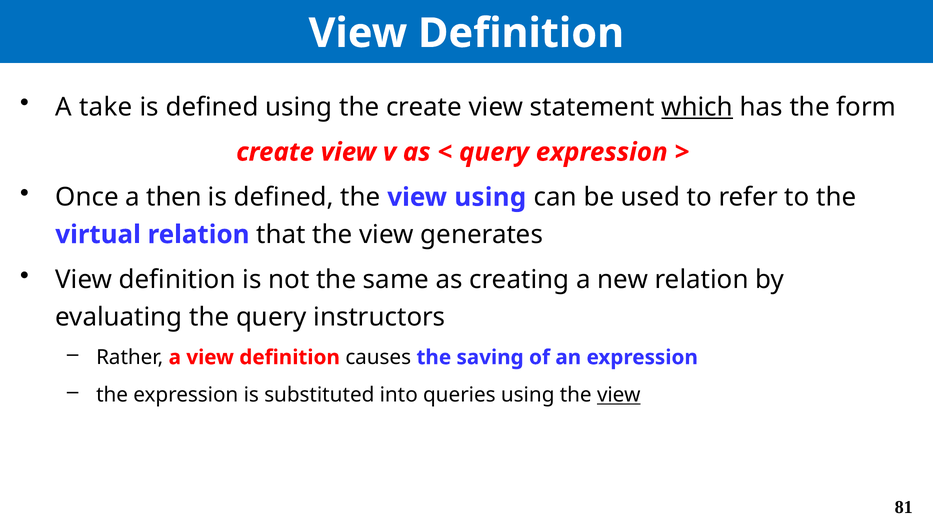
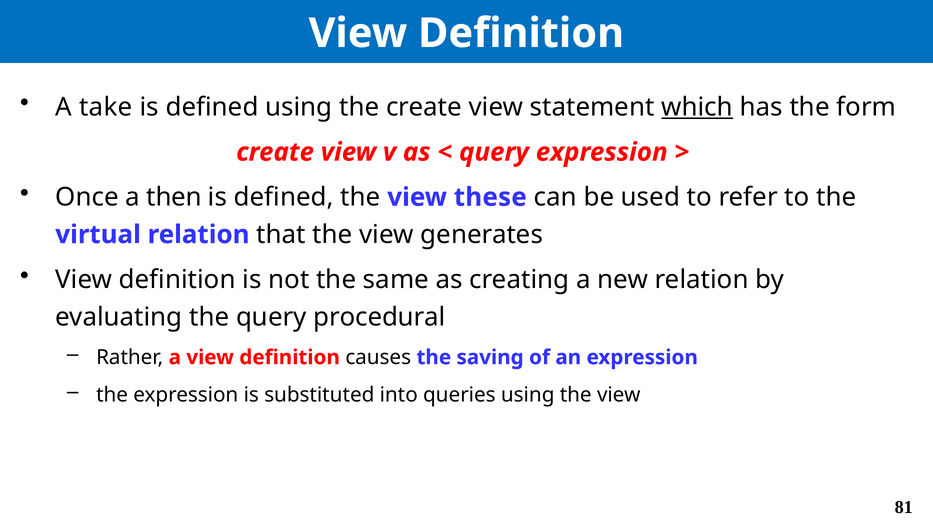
view using: using -> these
instructors: instructors -> procedural
view at (619, 395) underline: present -> none
